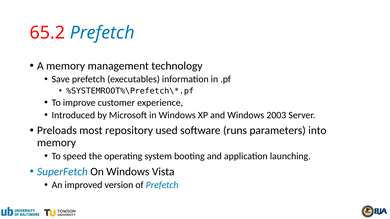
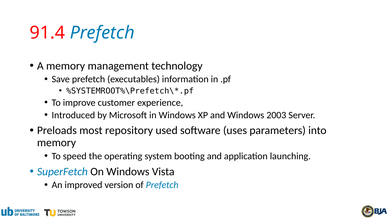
65.2: 65.2 -> 91.4
runs: runs -> uses
